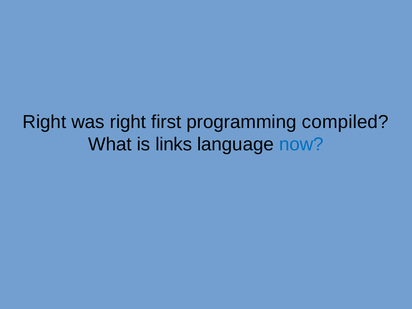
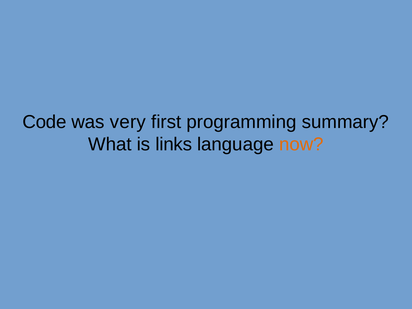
Right at (44, 122): Right -> Code
was right: right -> very
compiled: compiled -> summary
now colour: blue -> orange
